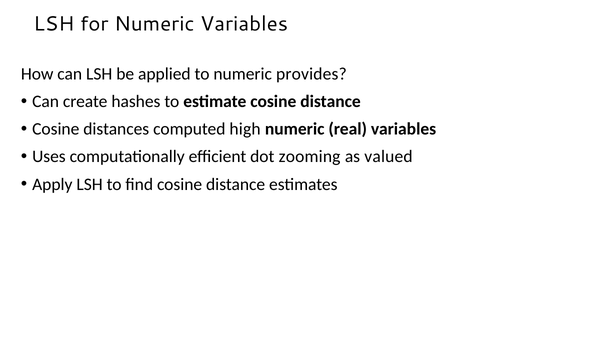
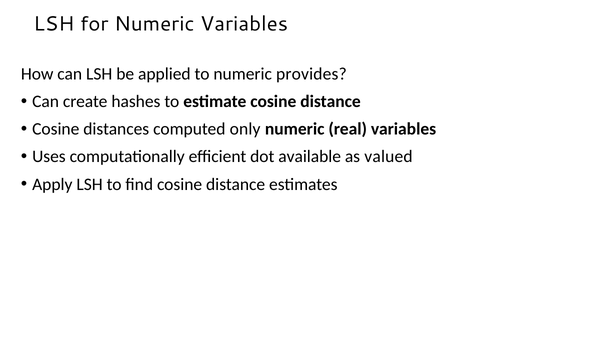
high: high -> only
zooming: zooming -> available
